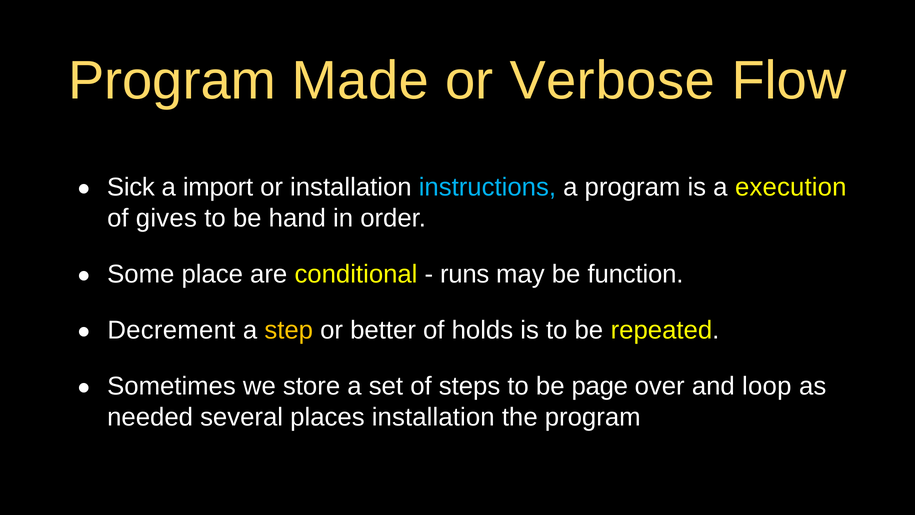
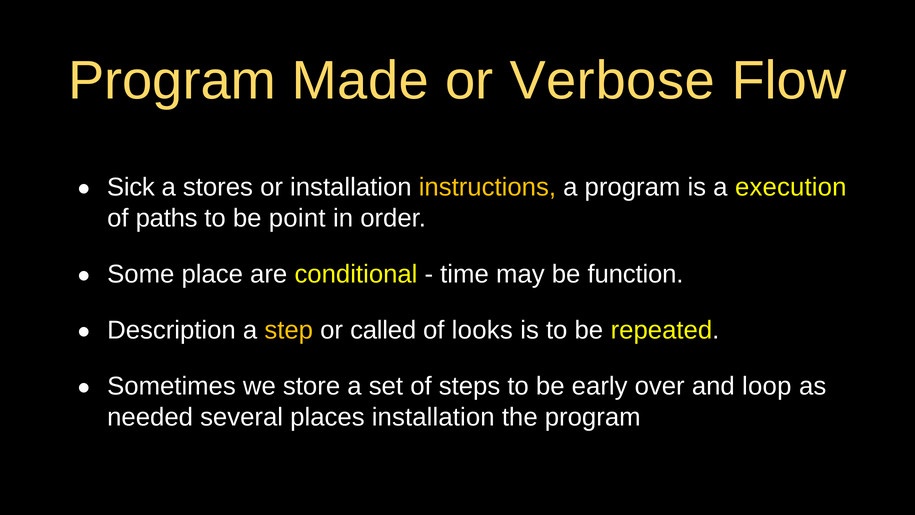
import: import -> stores
instructions colour: light blue -> yellow
gives: gives -> paths
hand: hand -> point
runs: runs -> time
Decrement: Decrement -> Description
better: better -> called
holds: holds -> looks
page: page -> early
